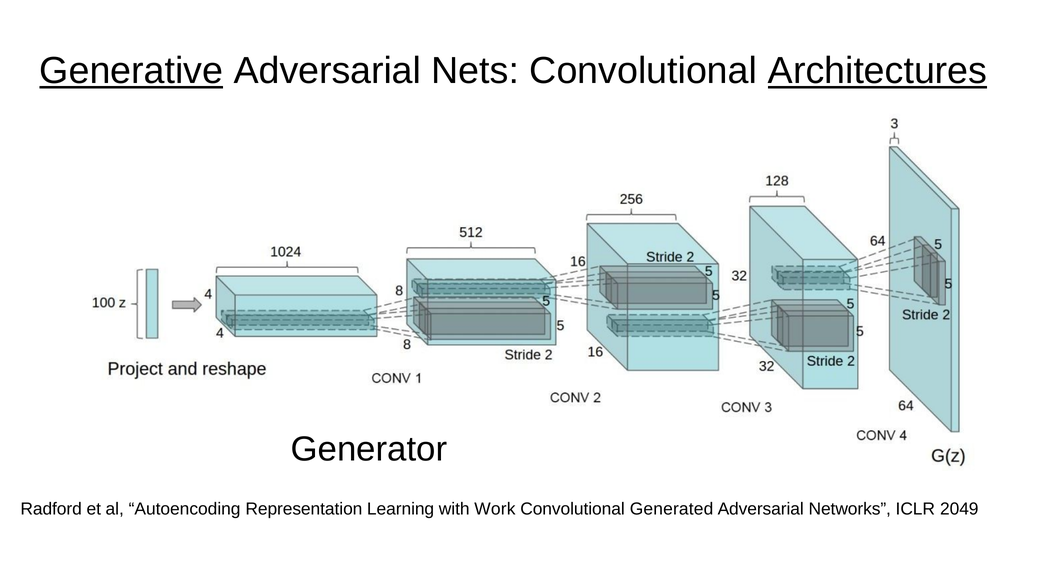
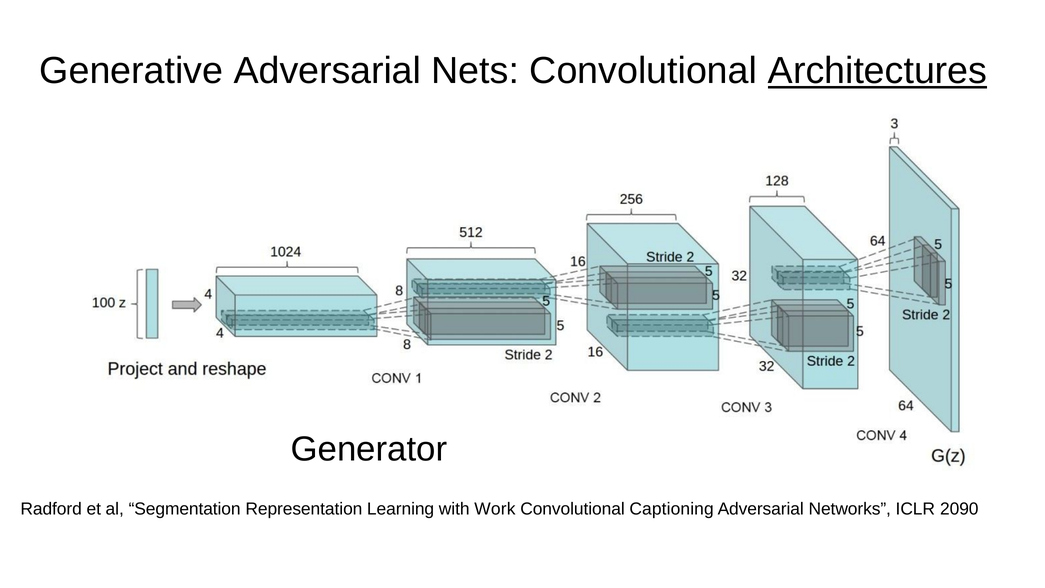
Generative underline: present -> none
Autoencoding: Autoencoding -> Segmentation
Generated: Generated -> Captioning
2049: 2049 -> 2090
